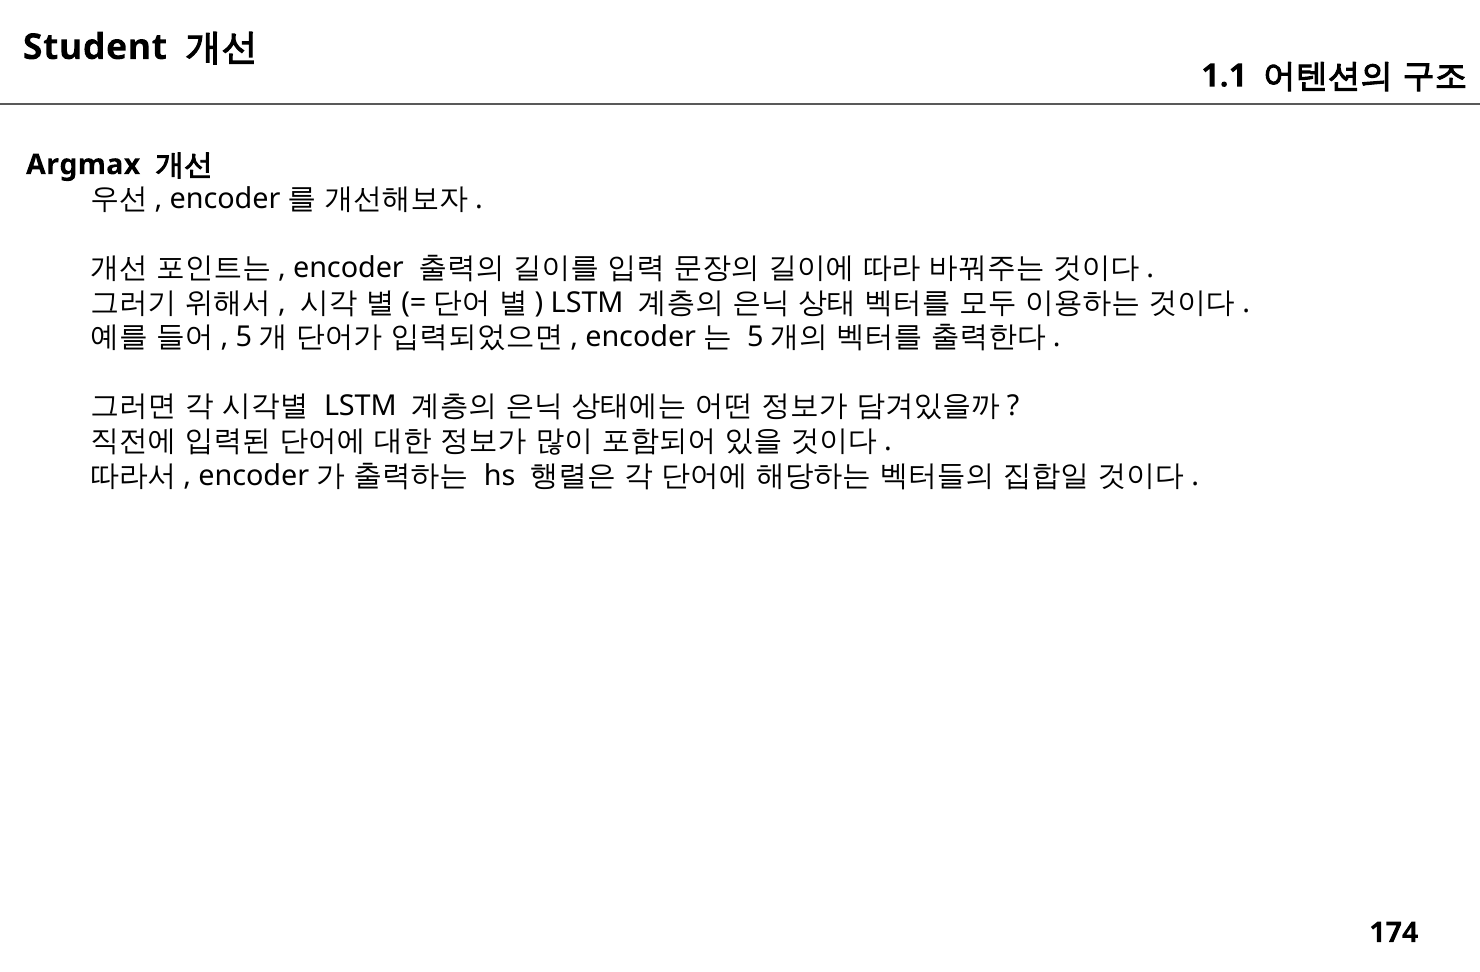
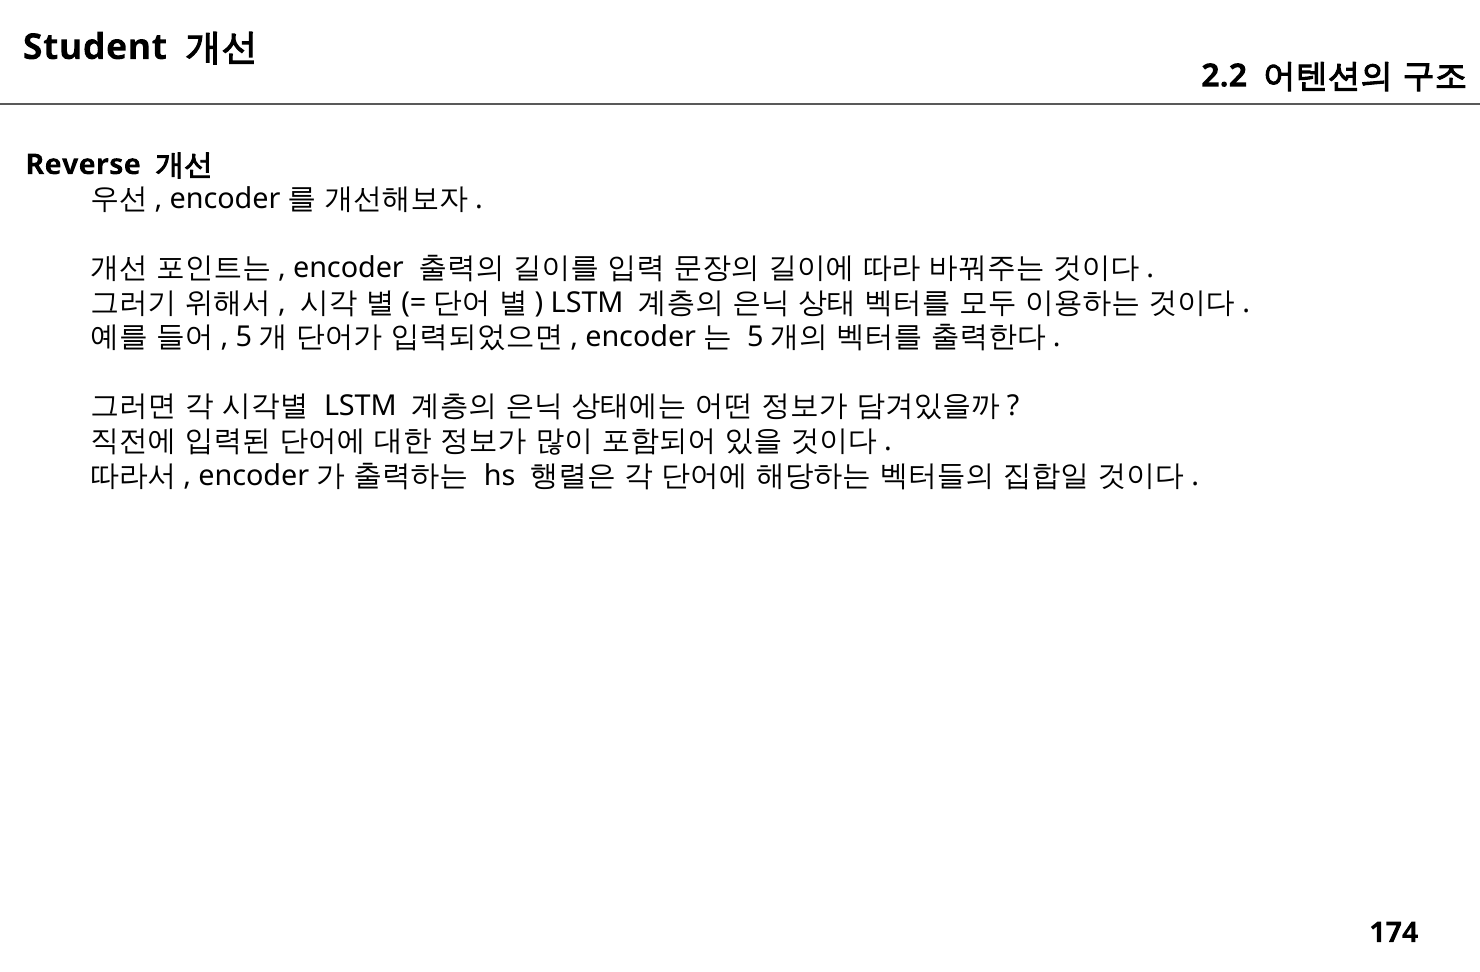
1.1: 1.1 -> 2.2
Argmax: Argmax -> Reverse
